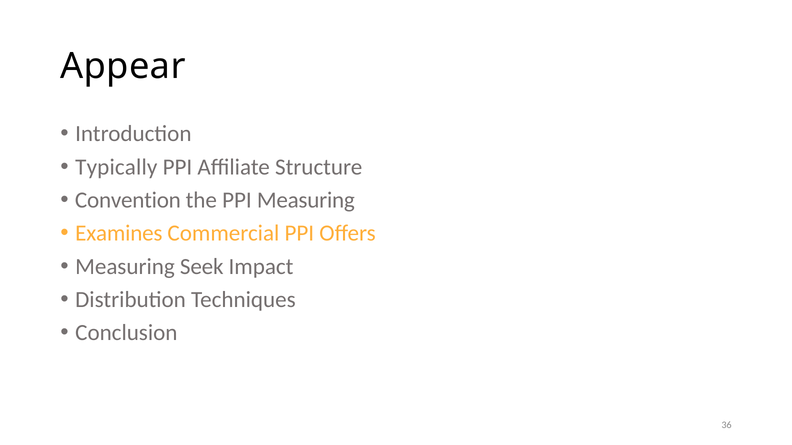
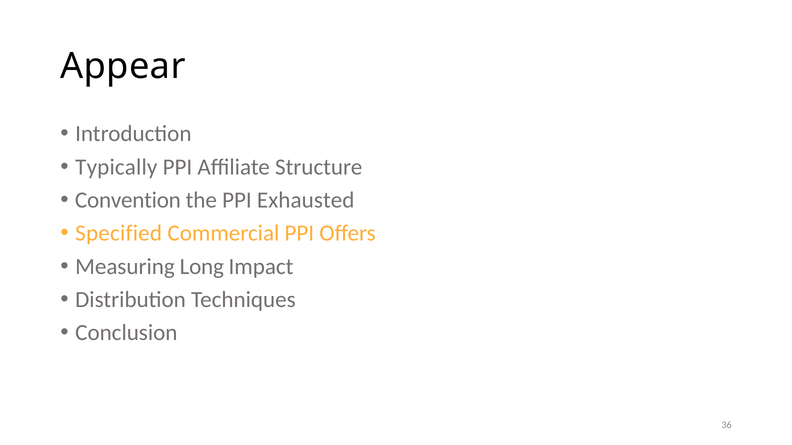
PPI Measuring: Measuring -> Exhausted
Examines: Examines -> Specified
Seek: Seek -> Long
